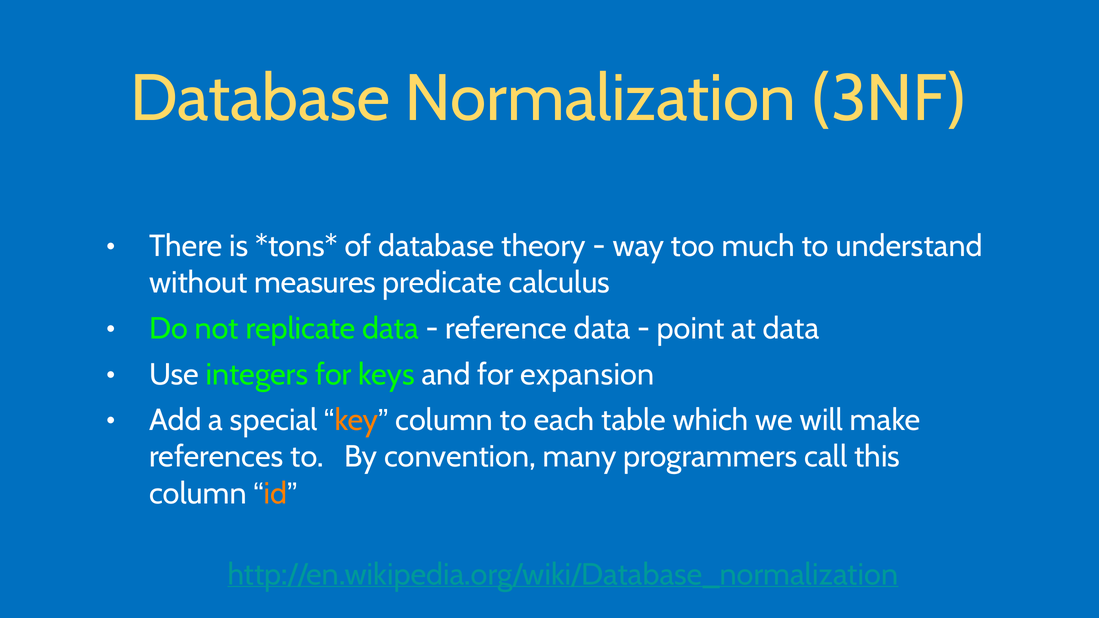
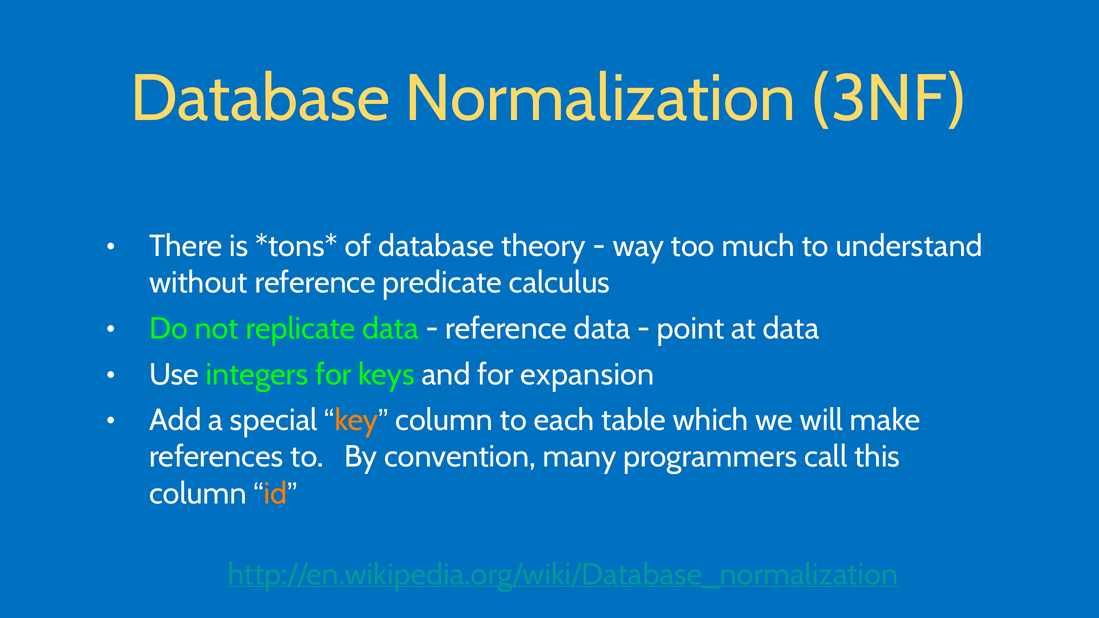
without measures: measures -> reference
